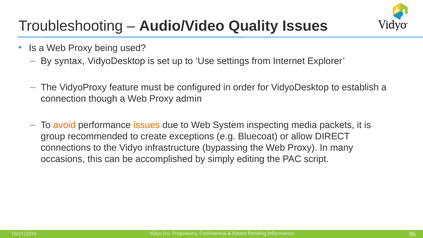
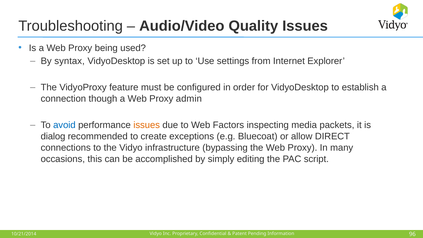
avoid colour: orange -> blue
System: System -> Factors
group: group -> dialog
